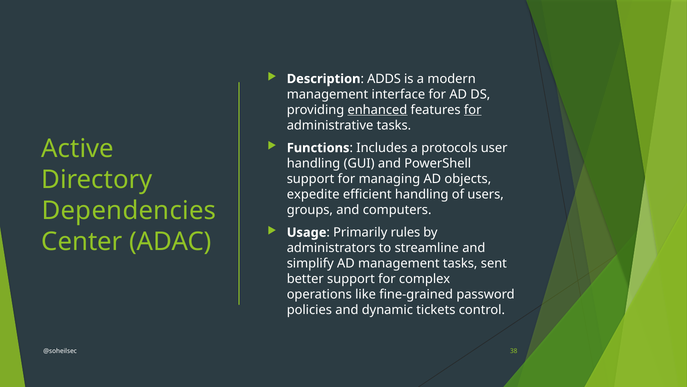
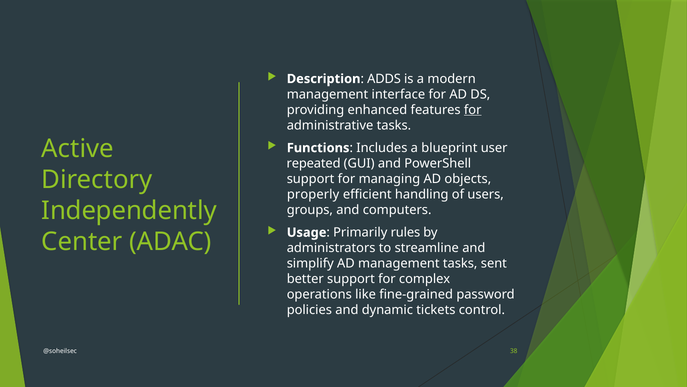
enhanced underline: present -> none
protocols: protocols -> blueprint
handling at (314, 163): handling -> repeated
expedite: expedite -> properly
Dependencies: Dependencies -> Independently
